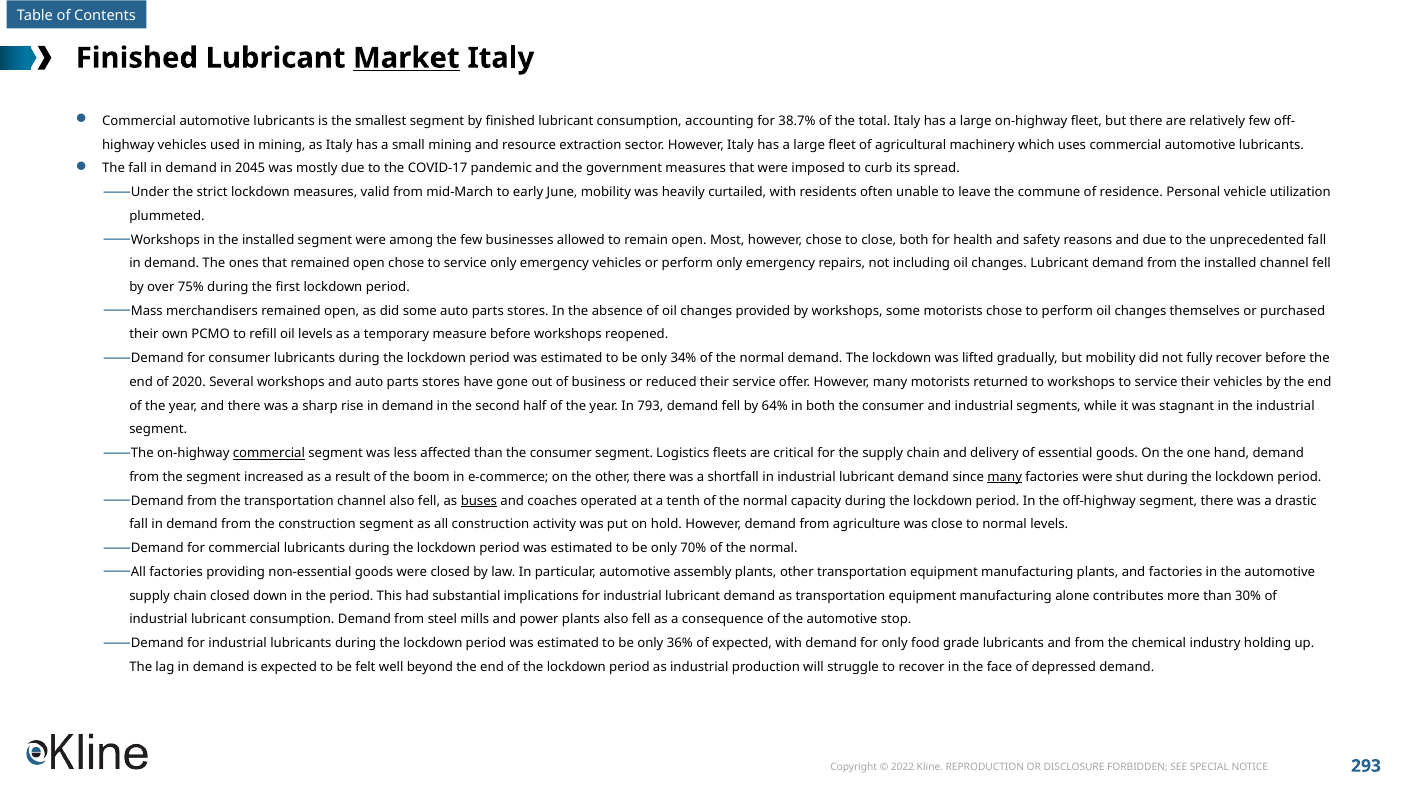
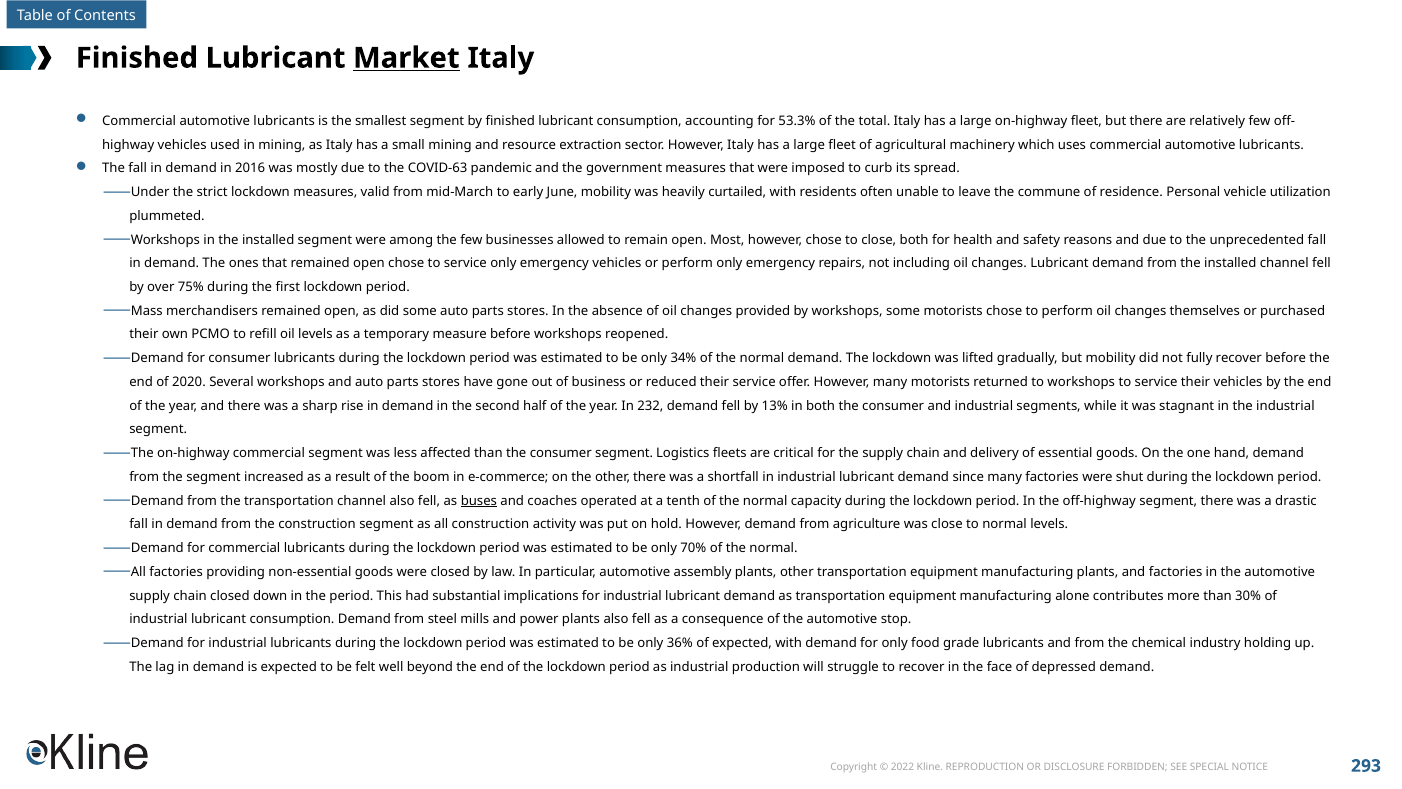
38.7%: 38.7% -> 53.3%
2045: 2045 -> 2016
COVID-17: COVID-17 -> COVID-63
793: 793 -> 232
64%: 64% -> 13%
commercial at (269, 453) underline: present -> none
many at (1005, 477) underline: present -> none
